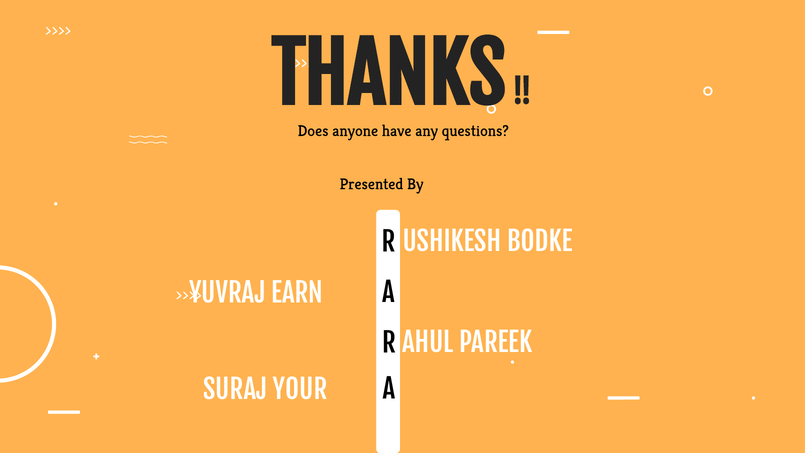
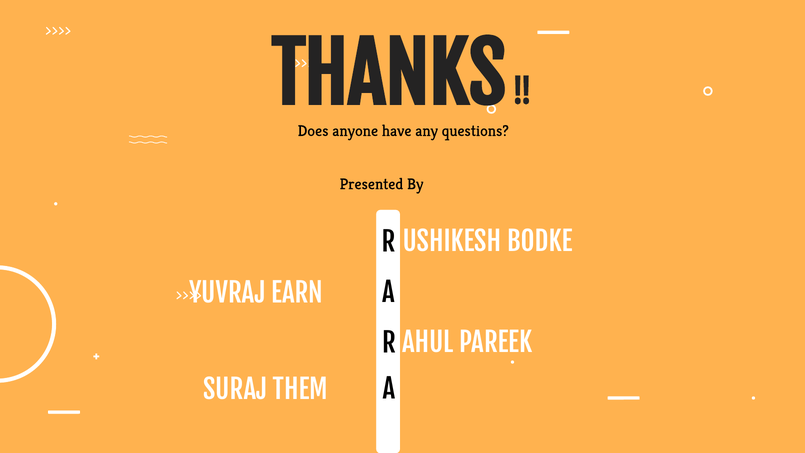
YOUR: YOUR -> THEM
